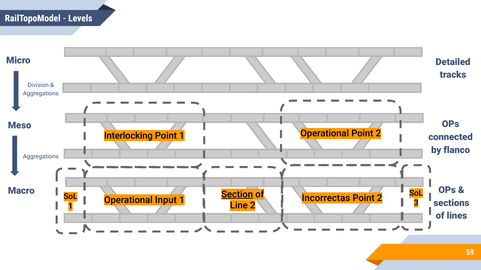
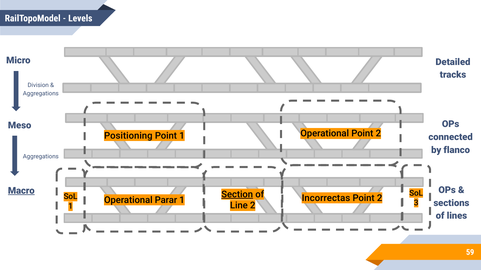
Interlocking: Interlocking -> Positioning
Macro underline: none -> present
Input: Input -> Parar
